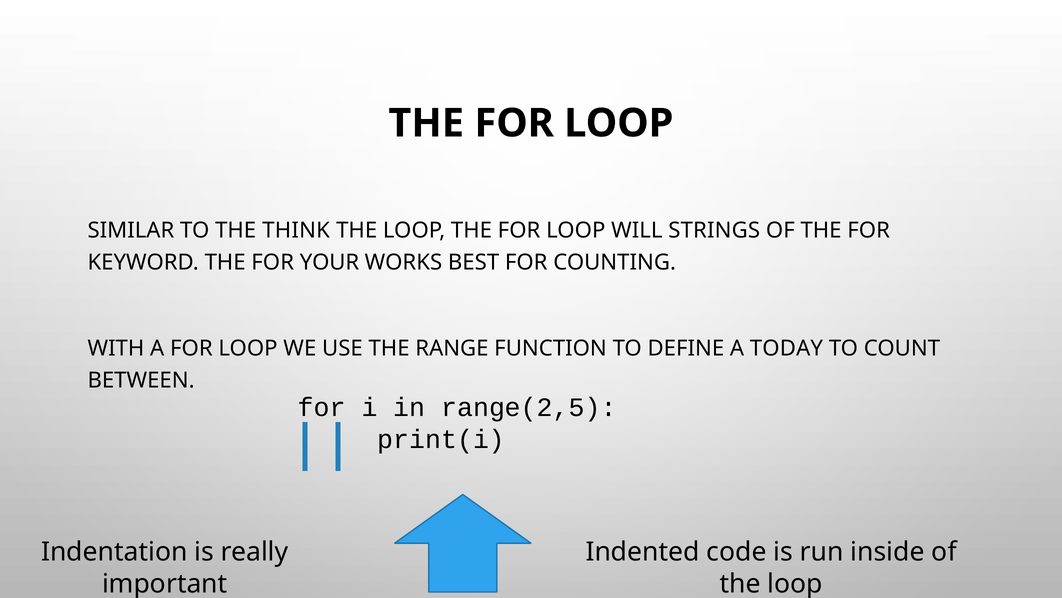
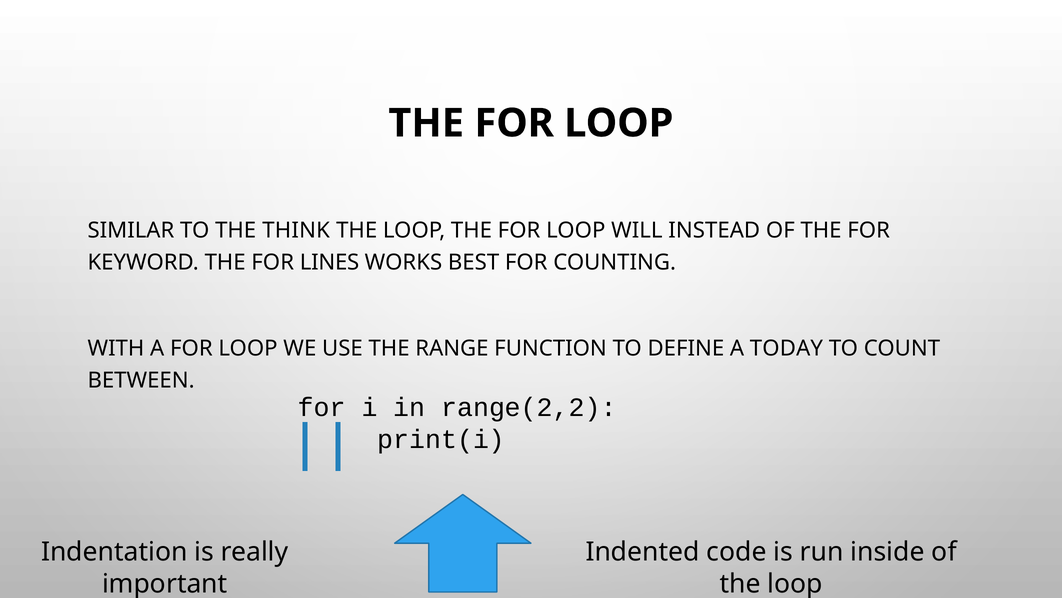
STRINGS: STRINGS -> INSTEAD
YOUR: YOUR -> LINES
range(2,5: range(2,5 -> range(2,2
